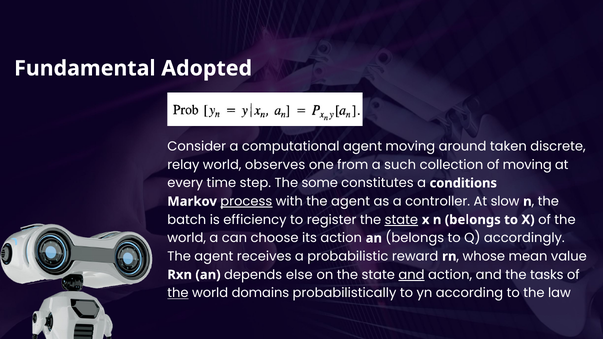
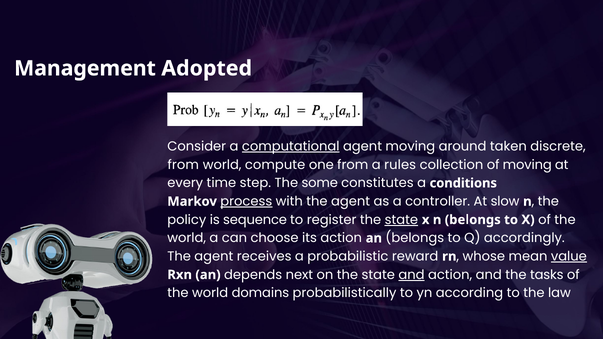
Fundamental: Fundamental -> Management
computational underline: none -> present
relay at (183, 165): relay -> from
observes: observes -> compute
such: such -> rules
batch: batch -> policy
efficiency: efficiency -> sequence
value underline: none -> present
else: else -> next
the at (178, 293) underline: present -> none
